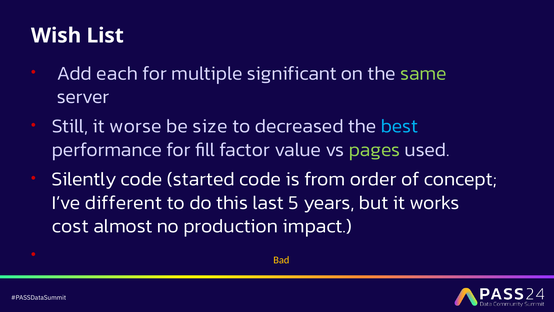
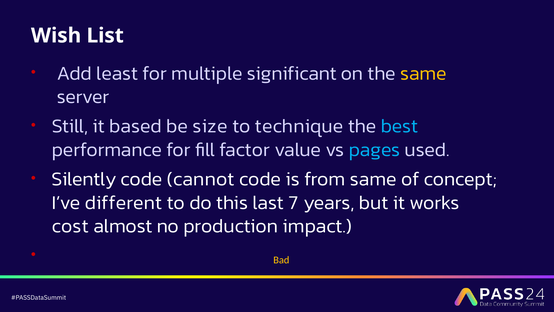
each: each -> least
same at (423, 73) colour: light green -> yellow
worse: worse -> based
decreased: decreased -> technique
pages colour: light green -> light blue
started: started -> cannot
from order: order -> same
5: 5 -> 7
